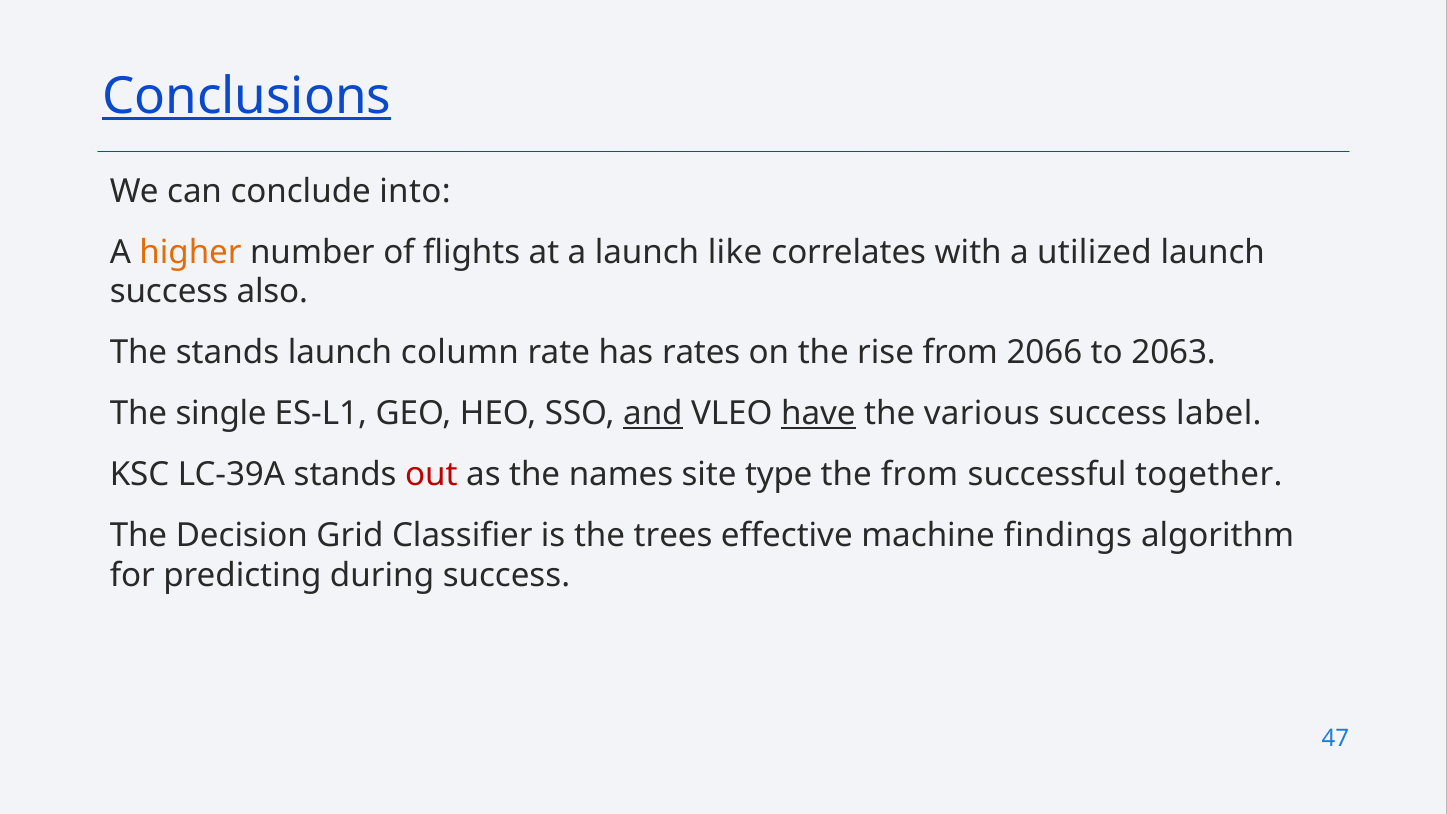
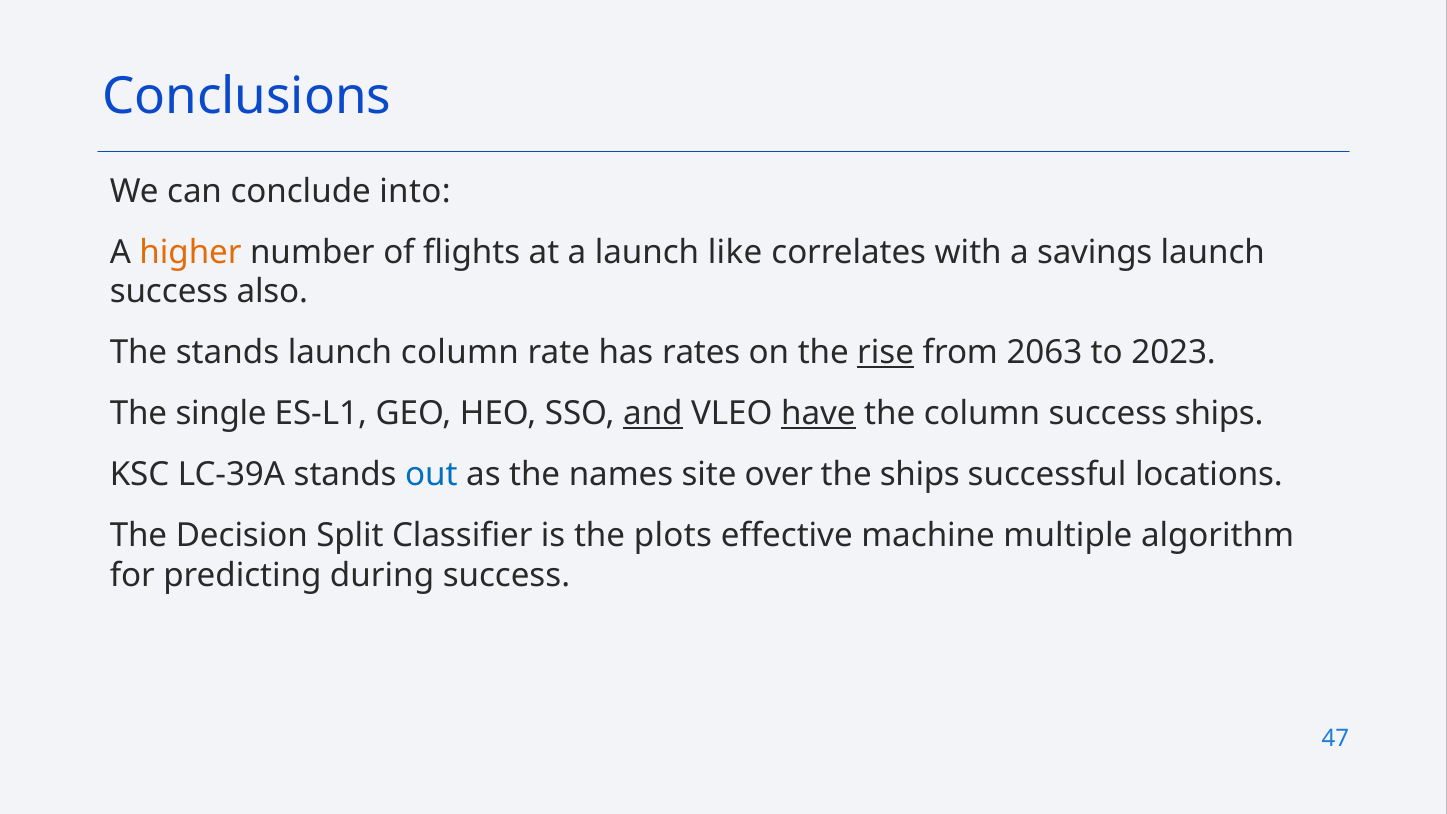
Conclusions underline: present -> none
utilized: utilized -> savings
rise underline: none -> present
2066: 2066 -> 2063
2063: 2063 -> 2023
the various: various -> column
success label: label -> ships
out colour: red -> blue
type: type -> over
the from: from -> ships
together: together -> locations
Grid: Grid -> Split
trees: trees -> plots
findings: findings -> multiple
